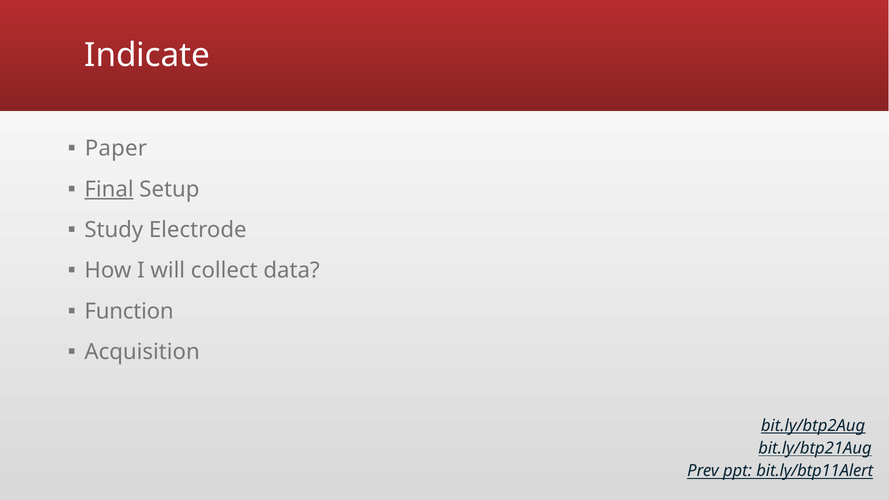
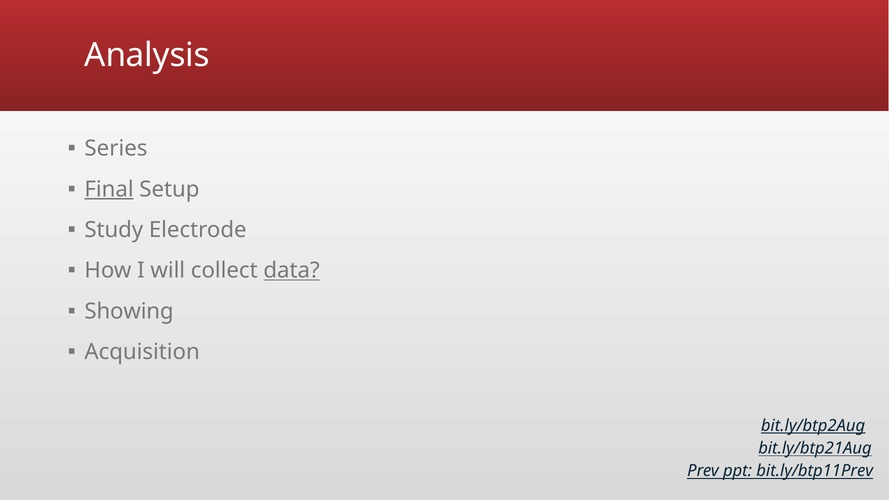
Indicate: Indicate -> Analysis
Paper: Paper -> Series
data underline: none -> present
Function: Function -> Showing
bit.ly/btp11Alert: bit.ly/btp11Alert -> bit.ly/btp11Prev
